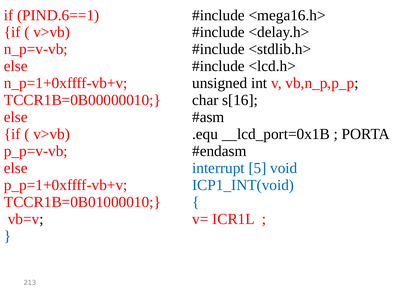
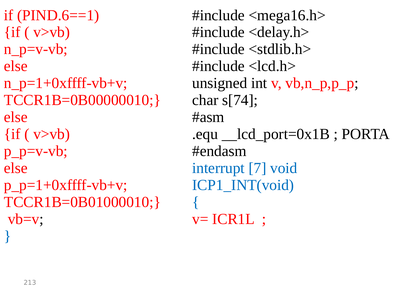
s[16: s[16 -> s[74
5: 5 -> 7
